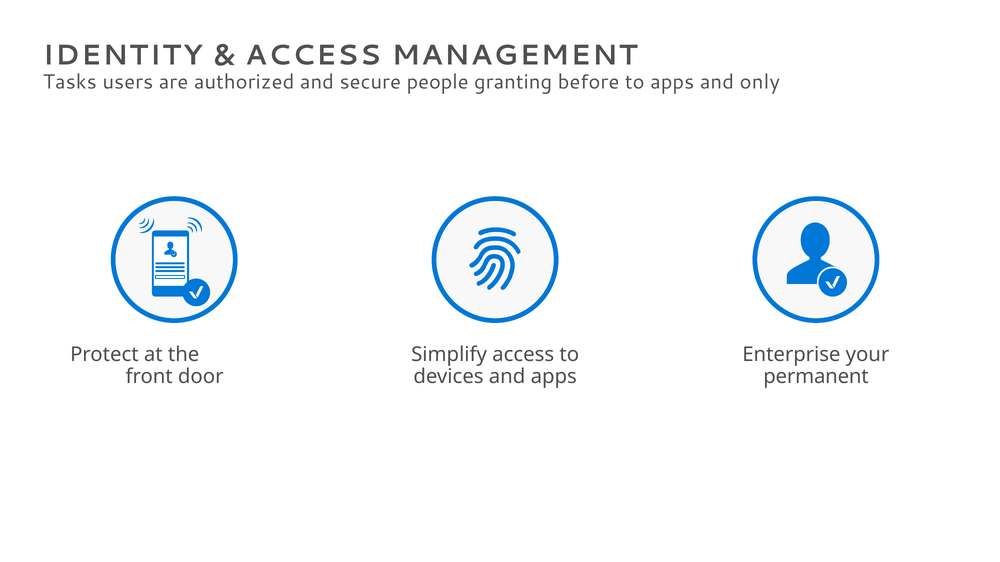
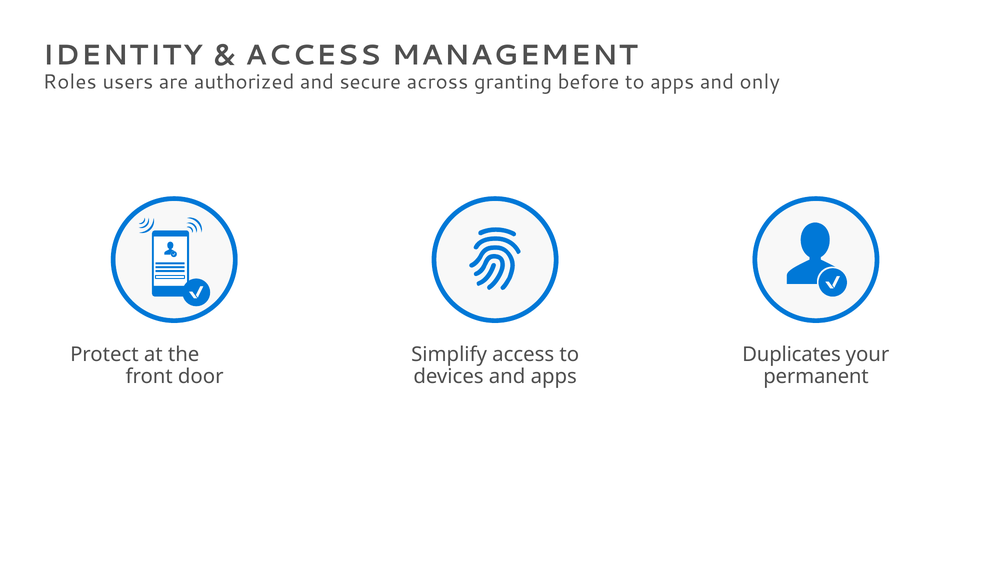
Tasks: Tasks -> Roles
people: people -> across
Enterprise: Enterprise -> Duplicates
